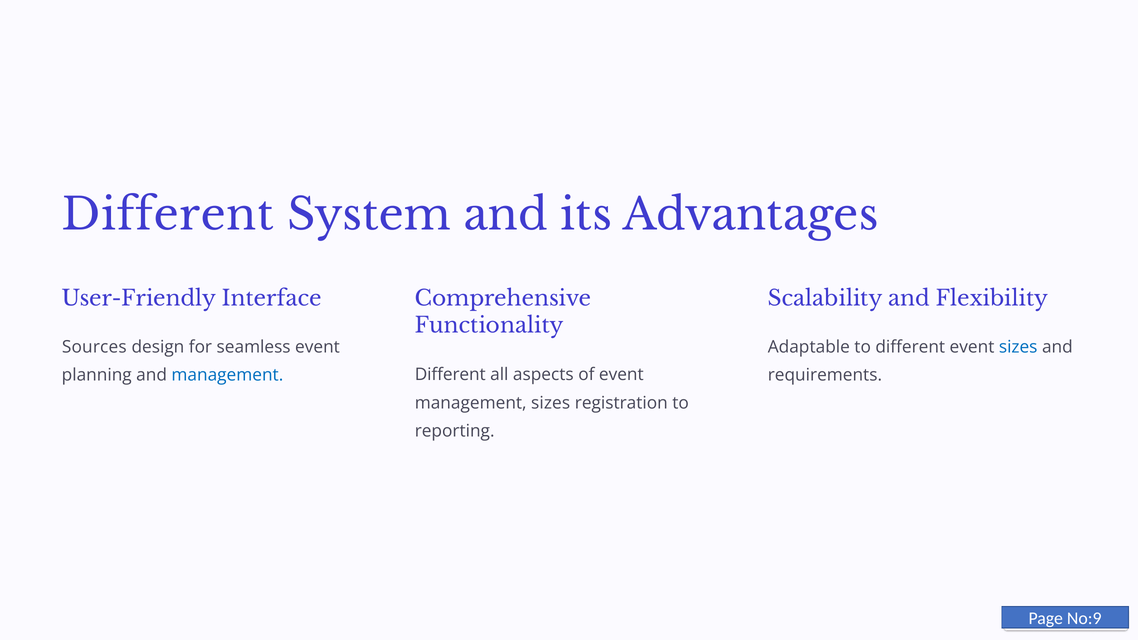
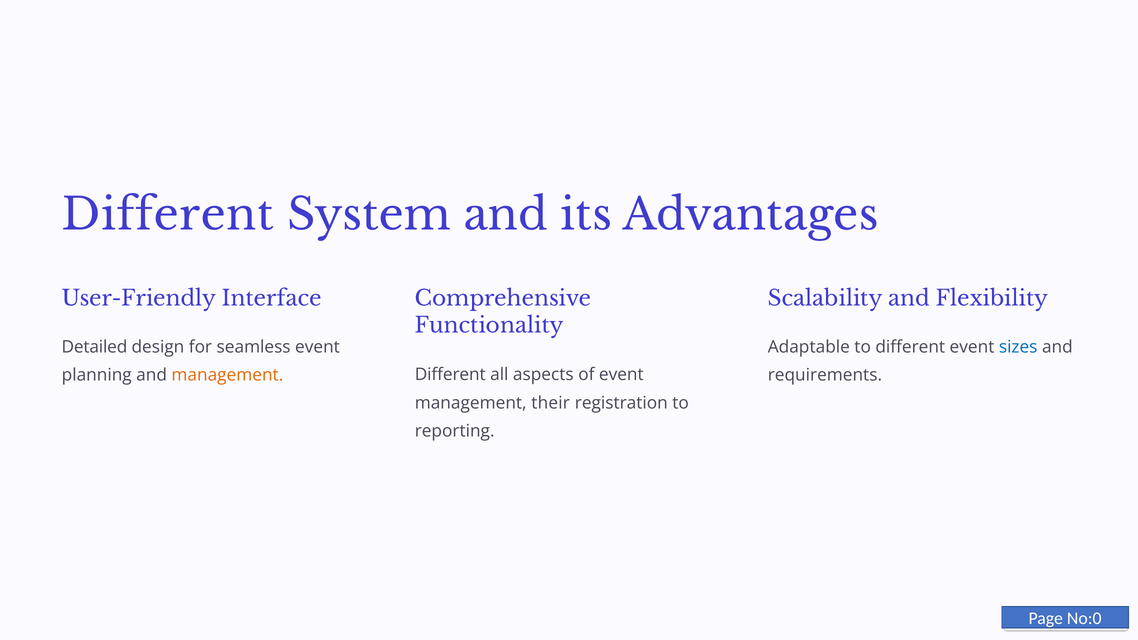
Sources: Sources -> Detailed
management at (227, 375) colour: blue -> orange
management sizes: sizes -> their
No:9: No:9 -> No:0
